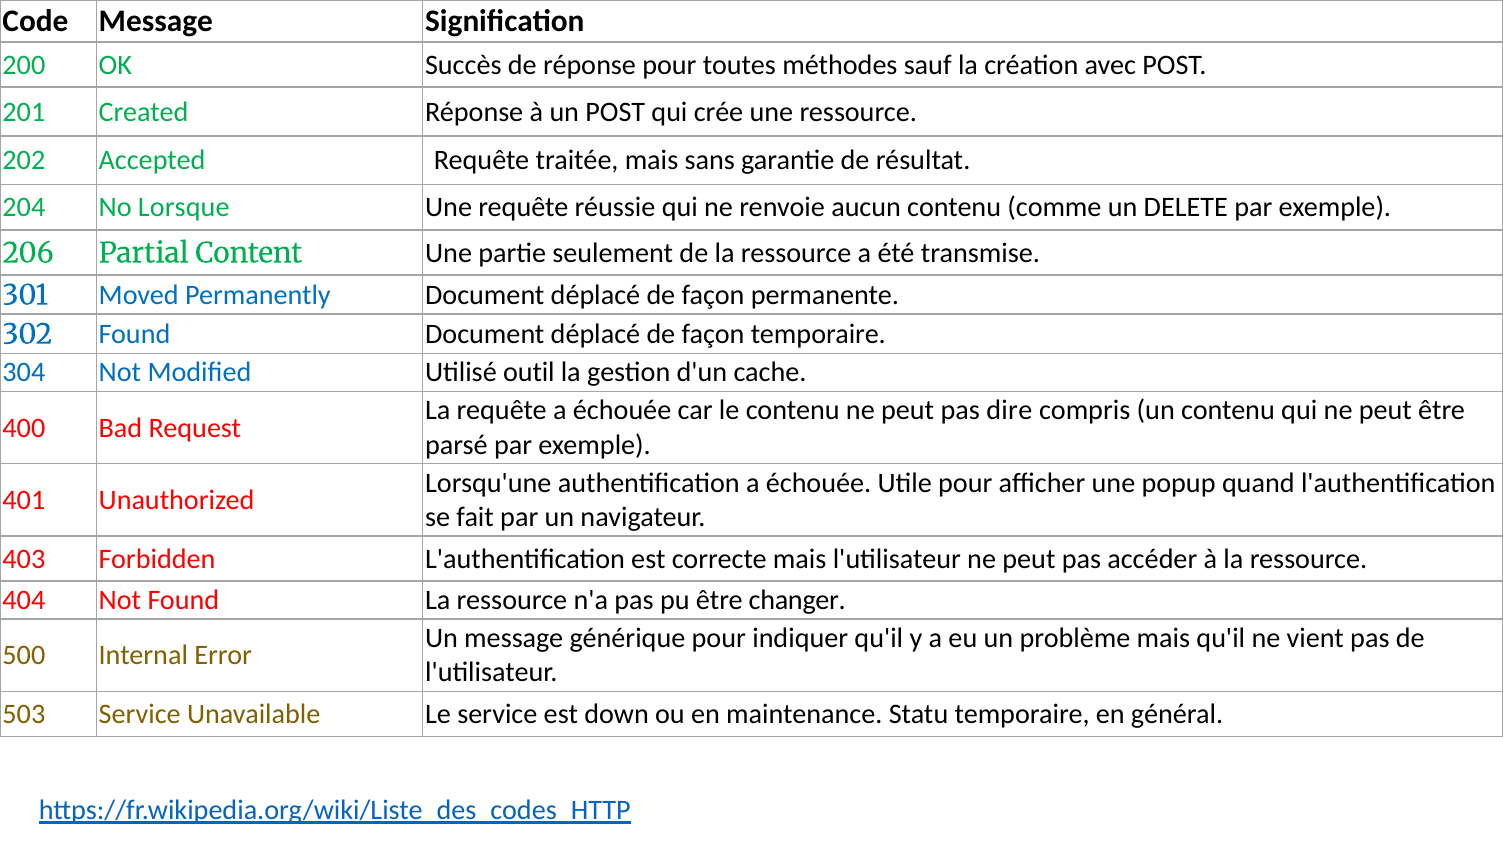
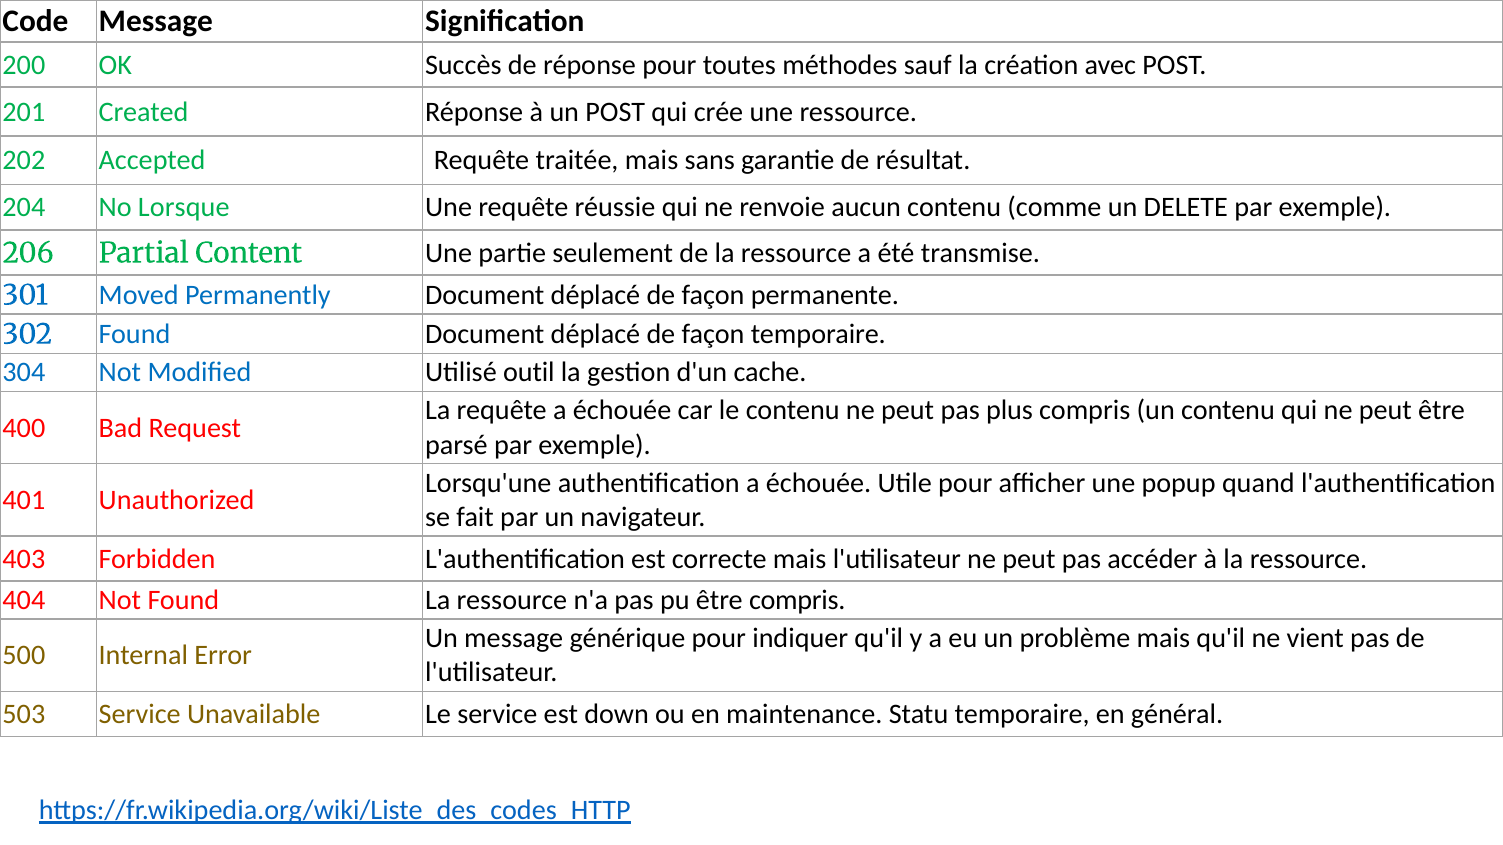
dire: dire -> plus
être changer: changer -> compris
